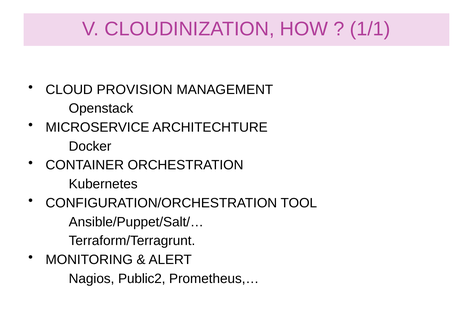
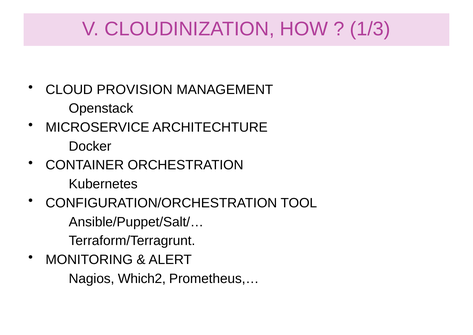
1/1: 1/1 -> 1/3
Public2: Public2 -> Which2
